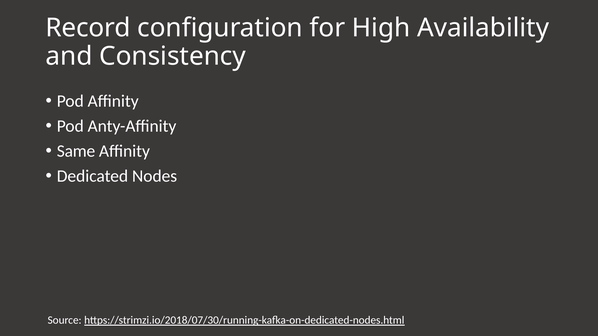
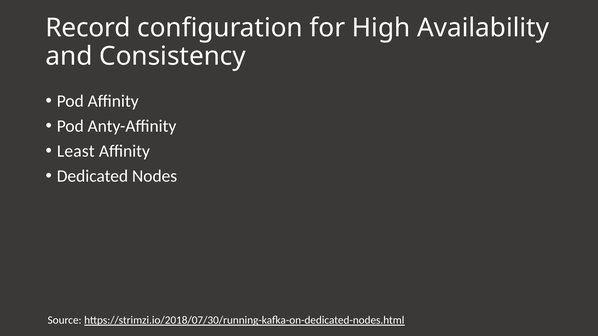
Same: Same -> Least
